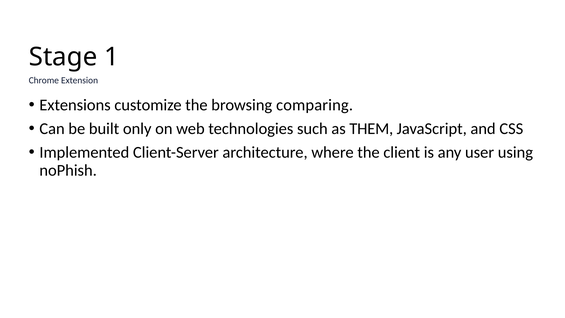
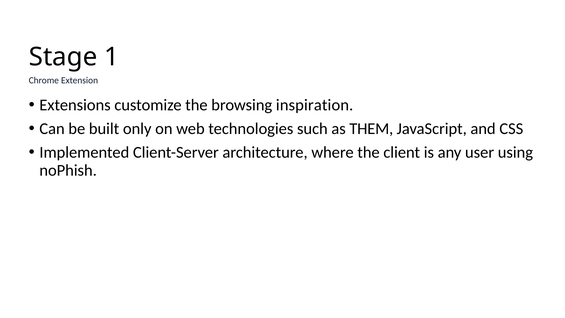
comparing: comparing -> inspiration
